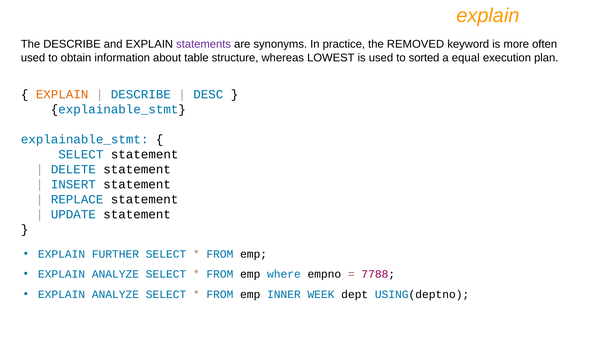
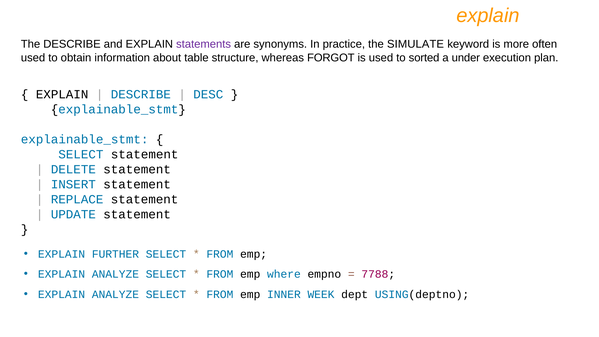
REMOVED: REMOVED -> SIMULATE
LOWEST: LOWEST -> FORGOT
equal: equal -> under
EXPLAIN at (62, 94) colour: orange -> black
